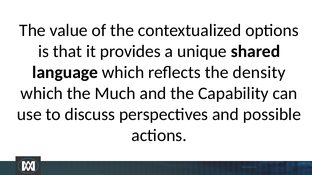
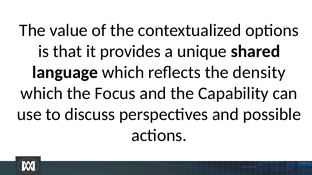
Much: Much -> Focus
